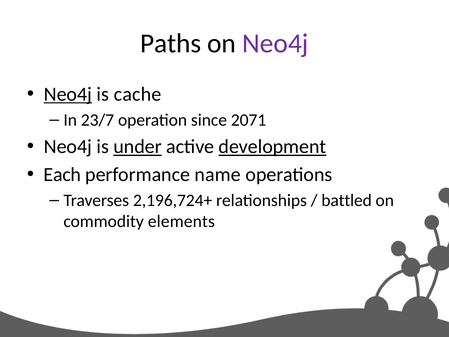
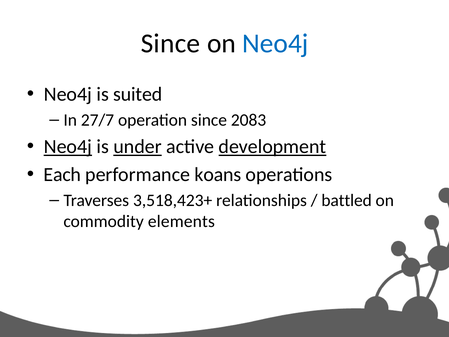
Paths at (171, 43): Paths -> Since
Neo4j at (275, 43) colour: purple -> blue
Neo4j at (68, 94) underline: present -> none
cache: cache -> suited
23/7: 23/7 -> 27/7
2071: 2071 -> 2083
Neo4j at (68, 147) underline: none -> present
name: name -> koans
2,196,724+: 2,196,724+ -> 3,518,423+
